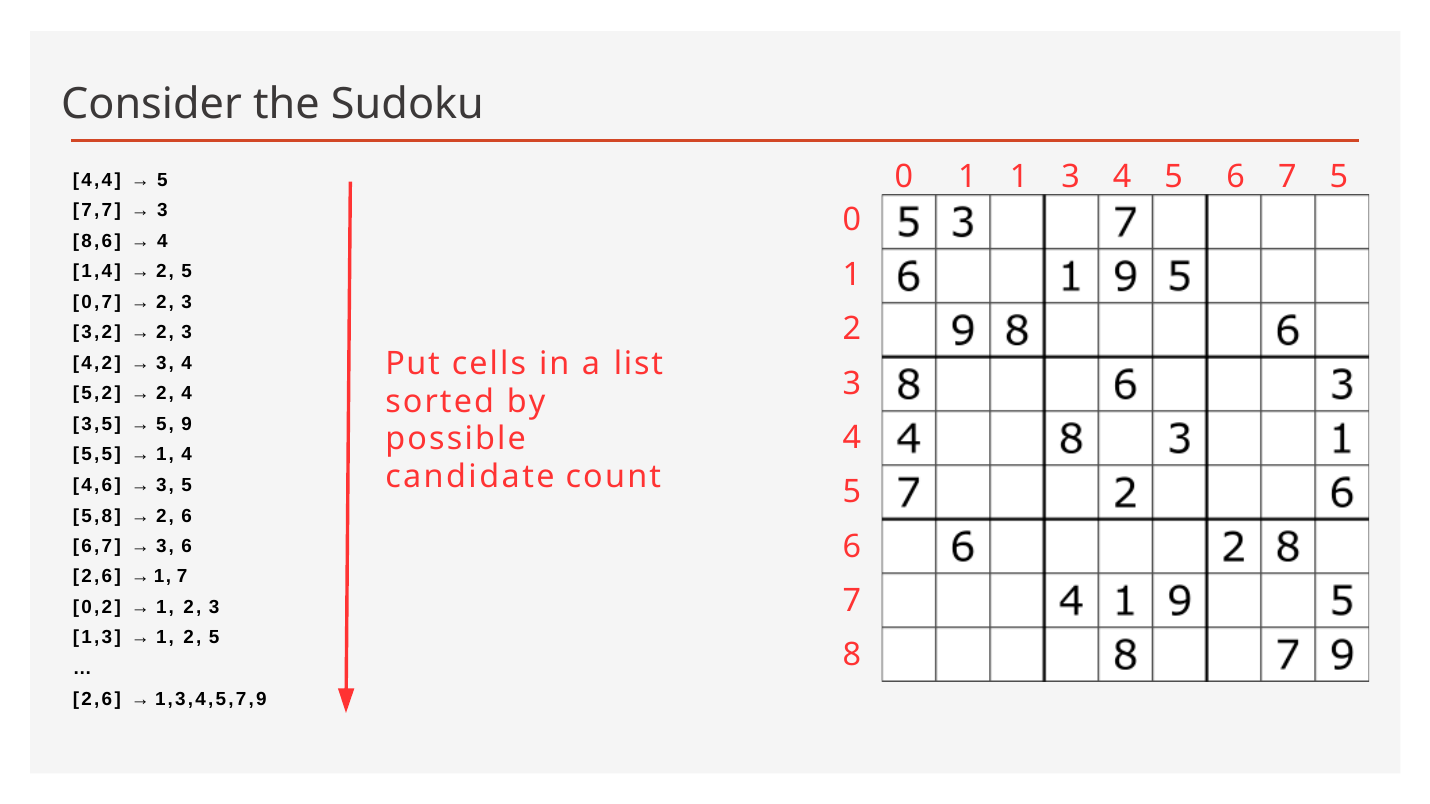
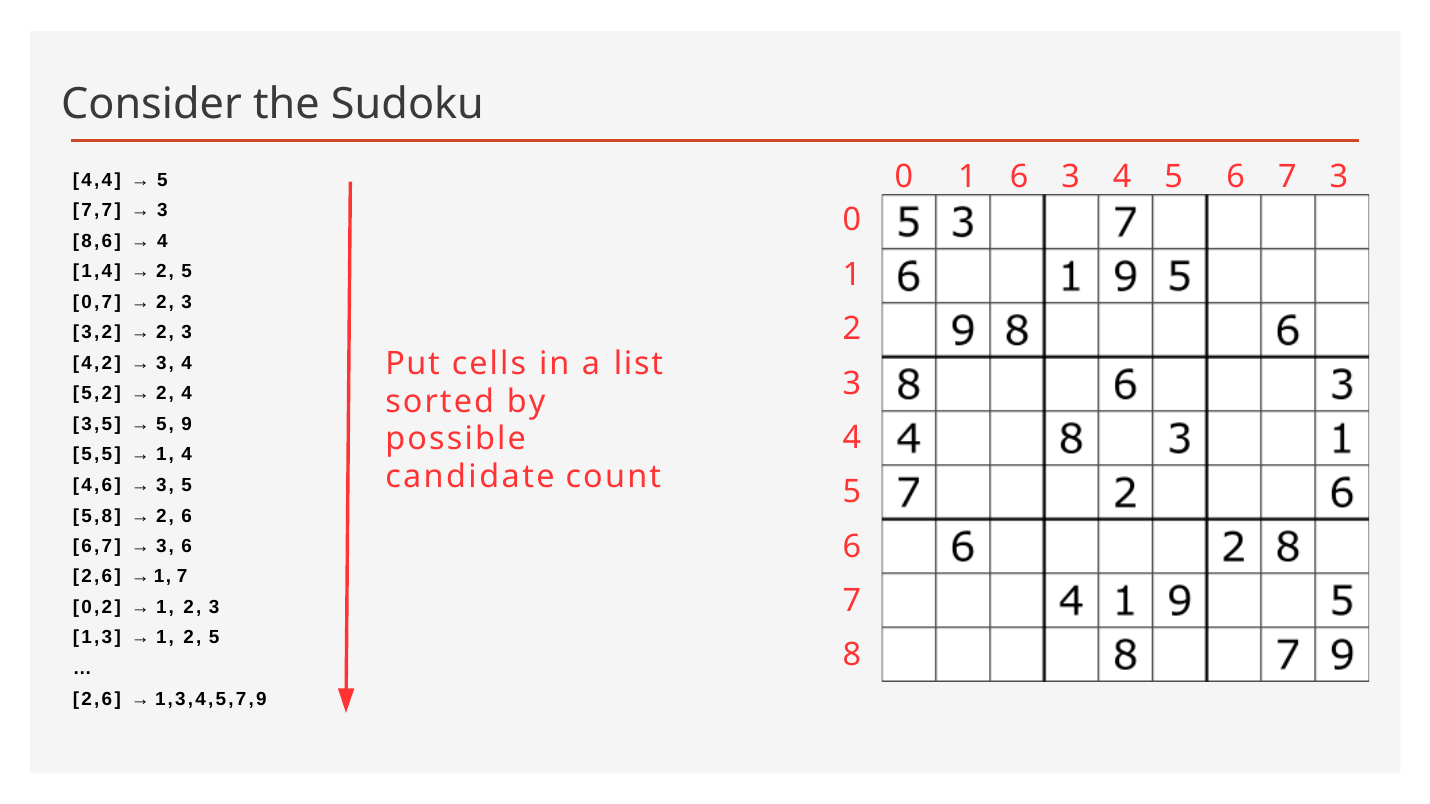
1 1: 1 -> 6
7 5: 5 -> 3
